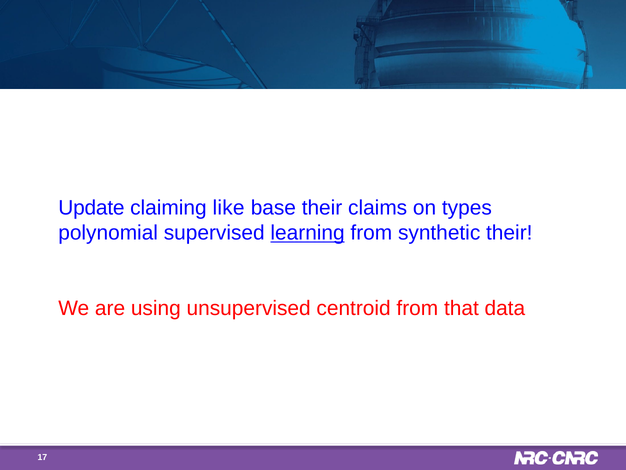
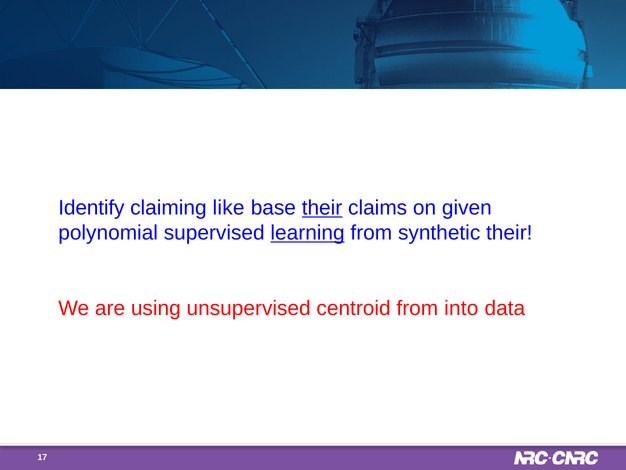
Update: Update -> Identify
their at (322, 208) underline: none -> present
types: types -> given
that: that -> into
